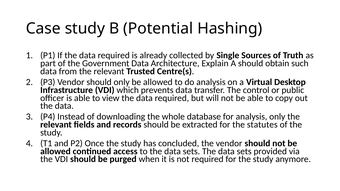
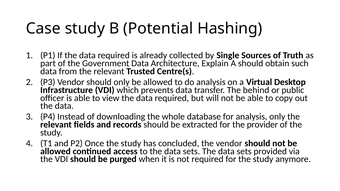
control: control -> behind
statutes: statutes -> provider
